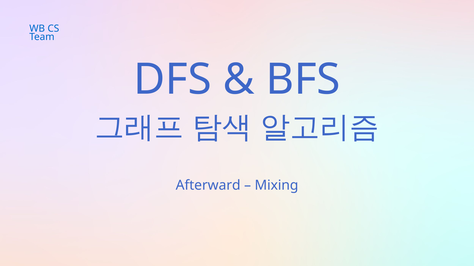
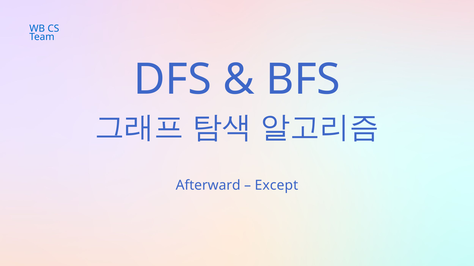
Mixing: Mixing -> Except
